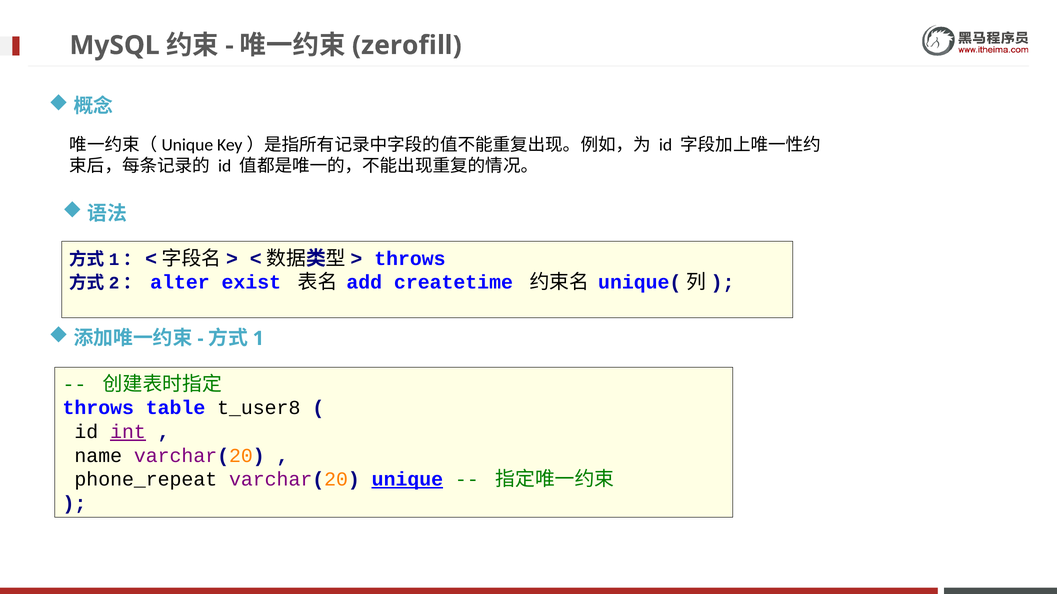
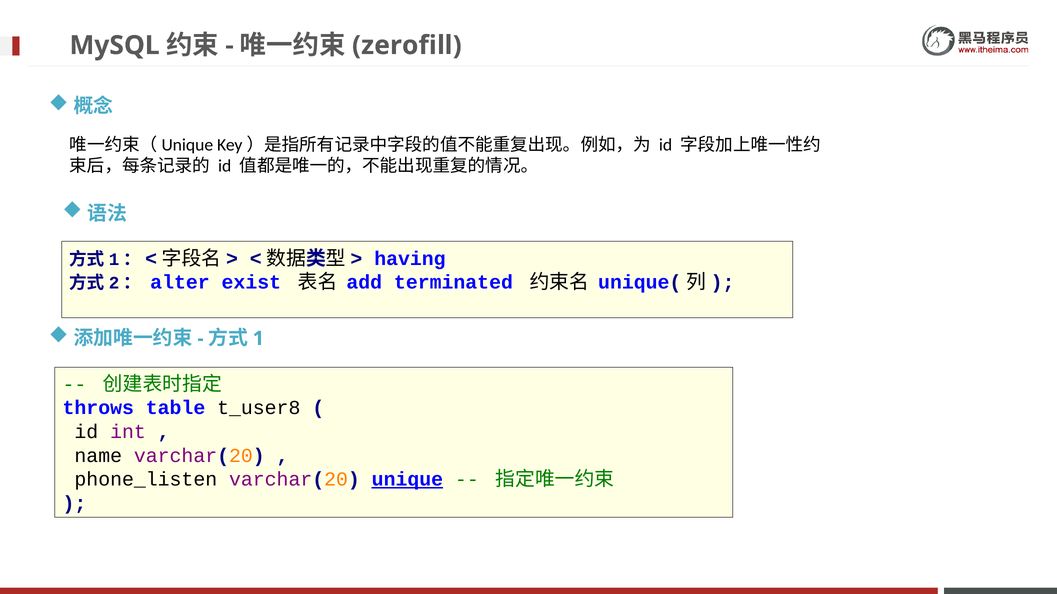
throws at (410, 259): throws -> having
createtime: createtime -> terminated
int underline: present -> none
phone_repeat: phone_repeat -> phone_listen
